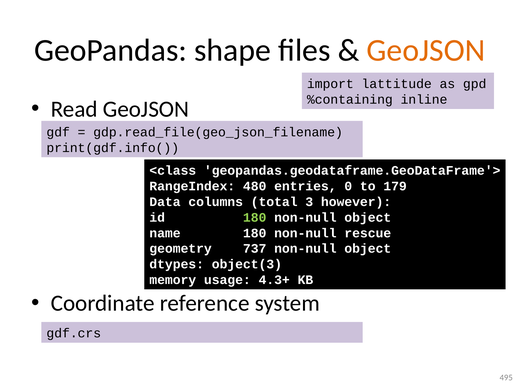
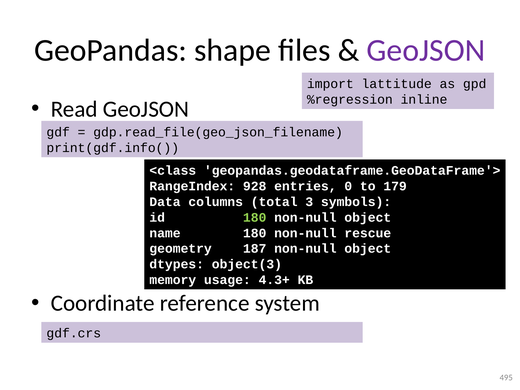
GeoJSON at (426, 50) colour: orange -> purple
%containing: %containing -> %regression
480: 480 -> 928
however: however -> symbols
737: 737 -> 187
